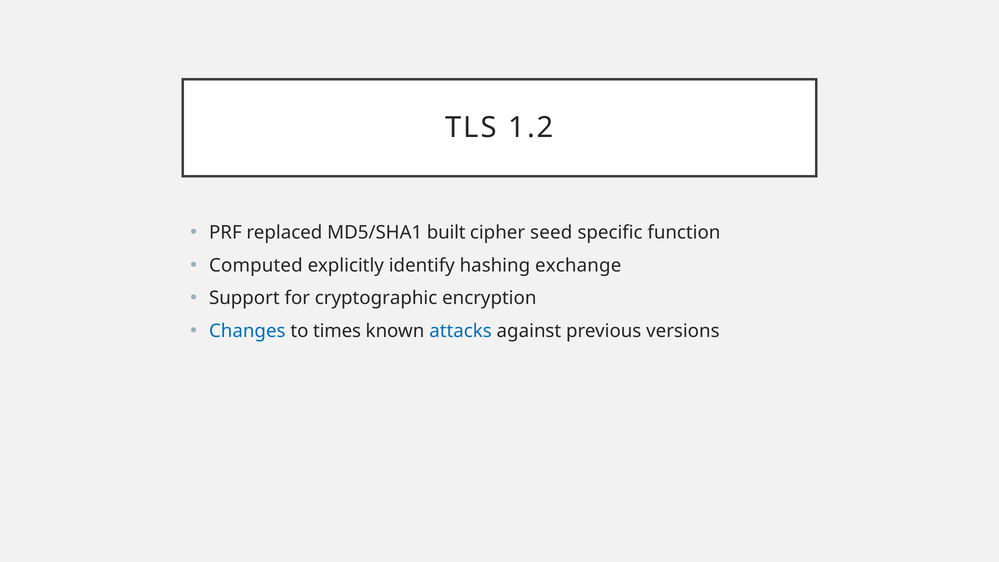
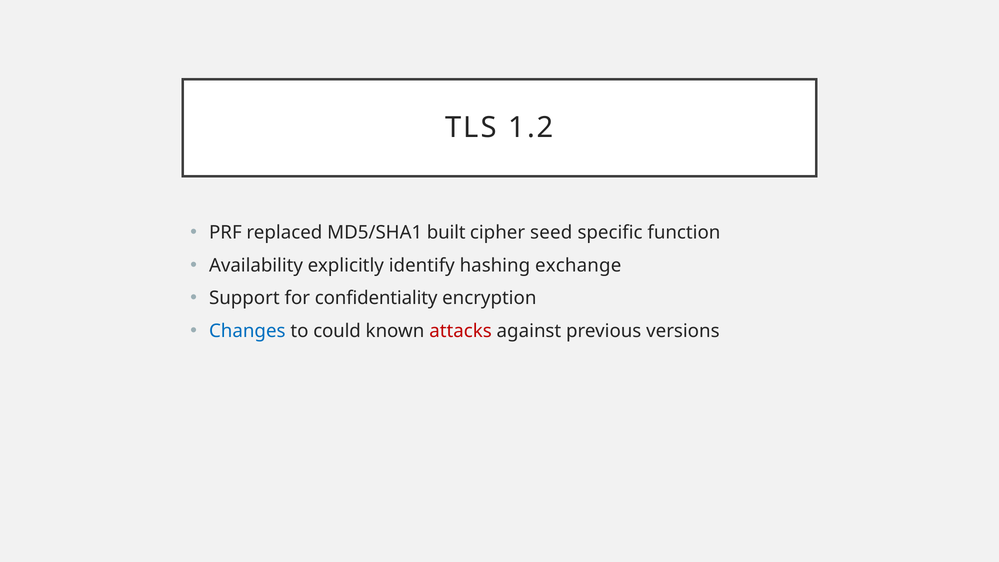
Computed: Computed -> Availability
cryptographic: cryptographic -> confidentiality
times: times -> could
attacks colour: blue -> red
